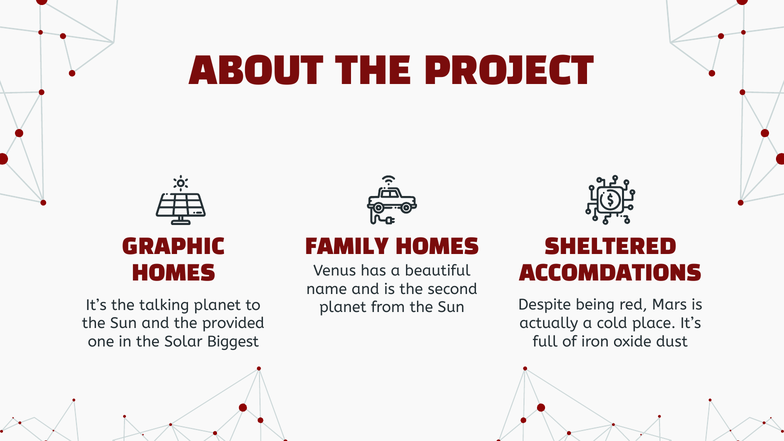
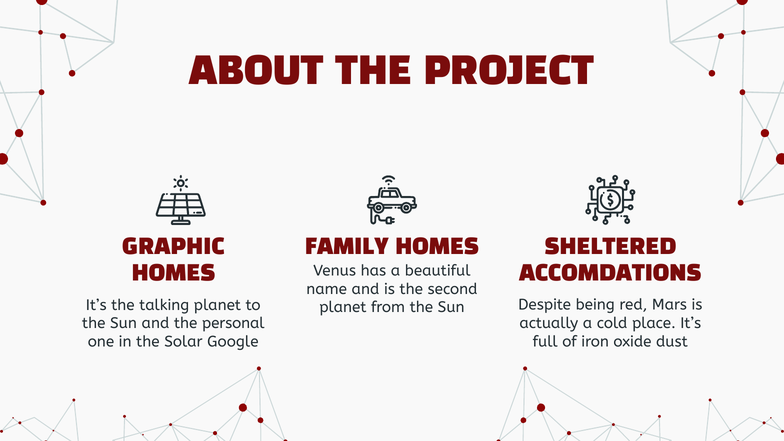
provided: provided -> personal
Biggest: Biggest -> Google
